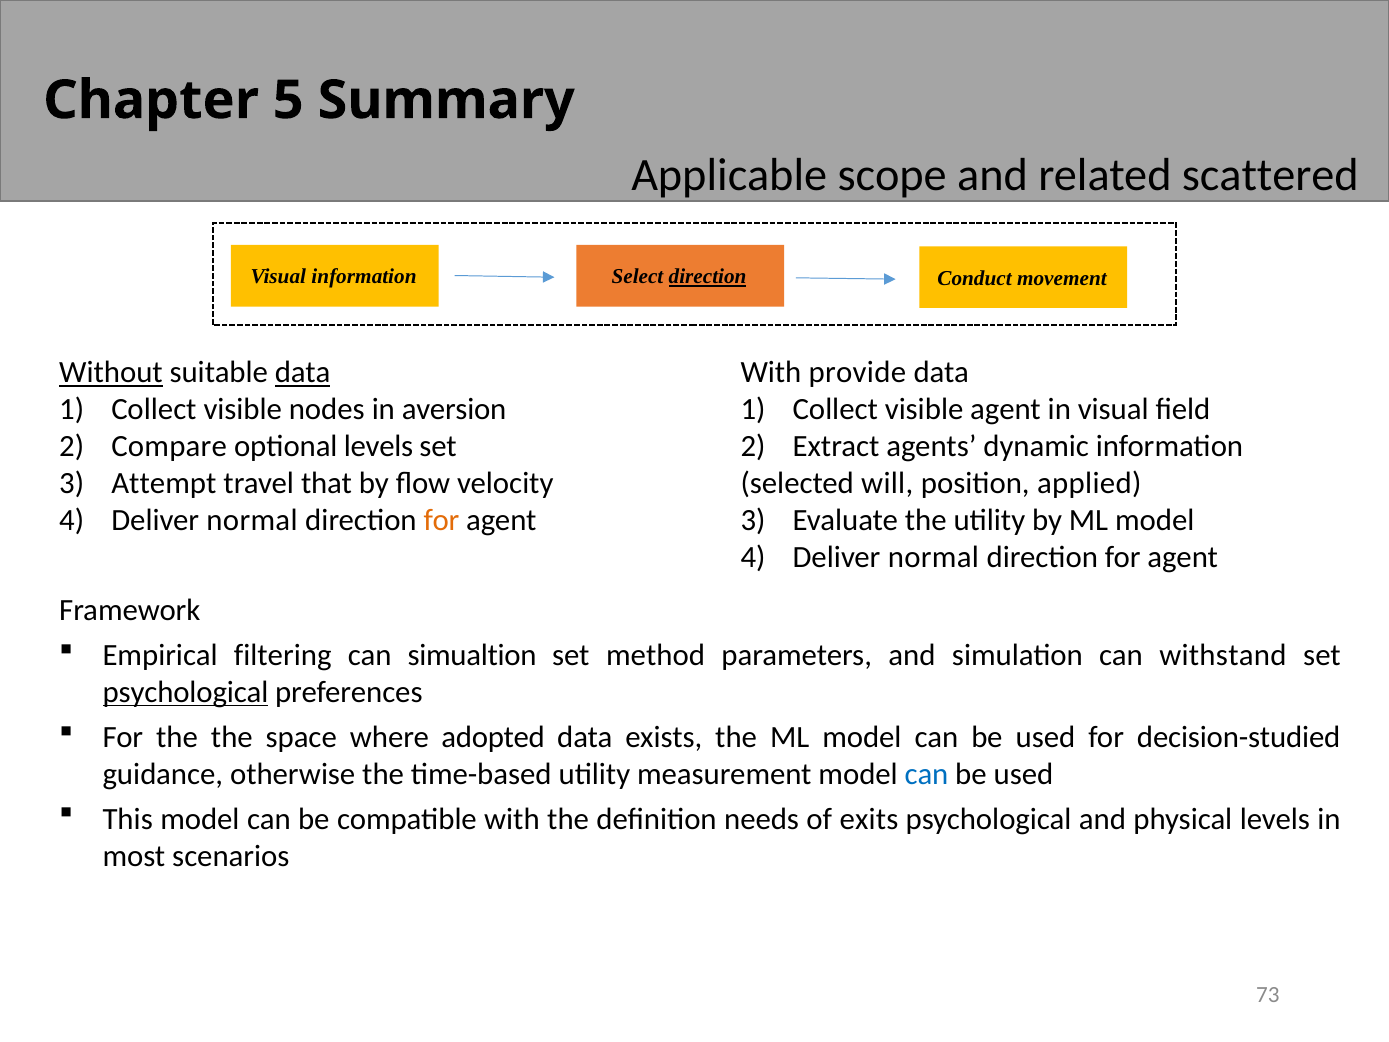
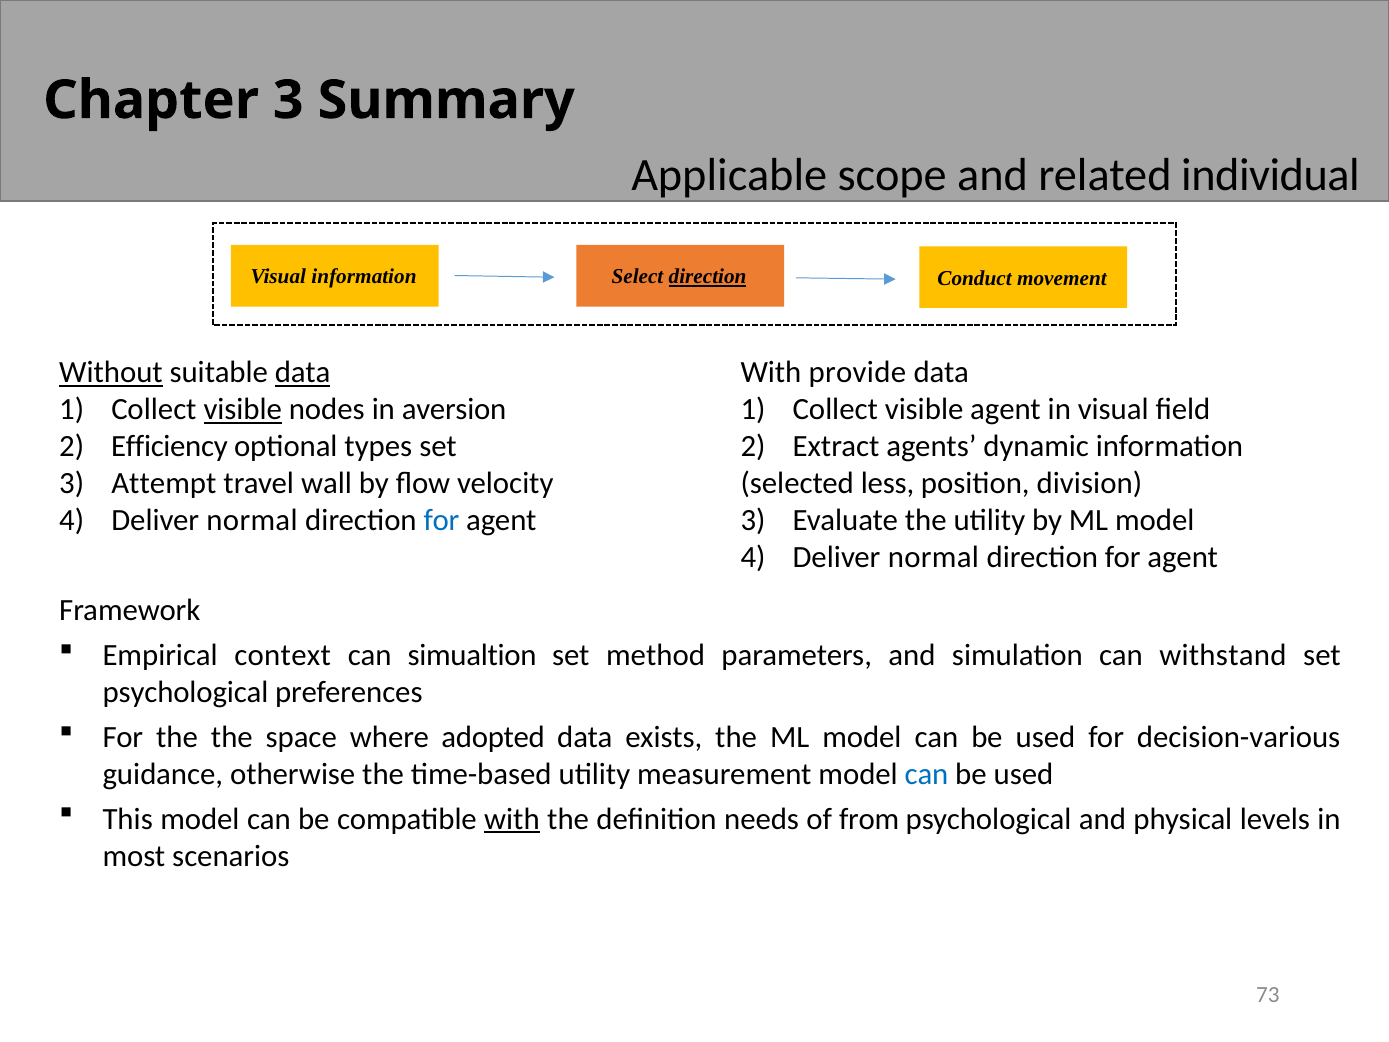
Chapter 5: 5 -> 3
scattered: scattered -> individual
visible at (243, 409) underline: none -> present
Compare: Compare -> Efficiency
optional levels: levels -> types
will: will -> less
applied: applied -> division
that: that -> wall
for at (441, 520) colour: orange -> blue
filtering: filtering -> context
psychological at (186, 692) underline: present -> none
decision-studied: decision-studied -> decision-various
with at (512, 819) underline: none -> present
exits: exits -> from
